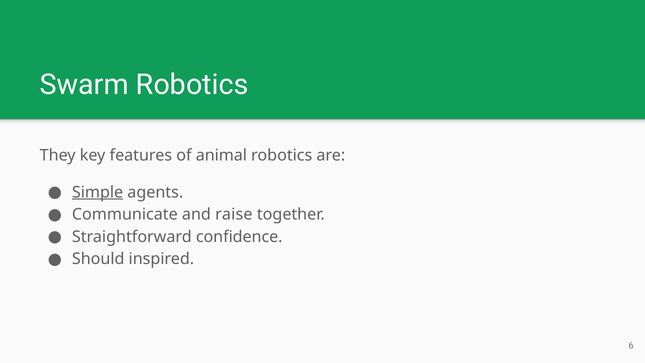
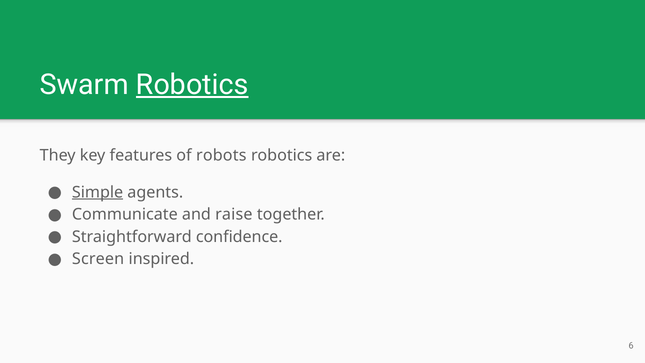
Robotics at (192, 85) underline: none -> present
animal: animal -> robots
Should: Should -> Screen
